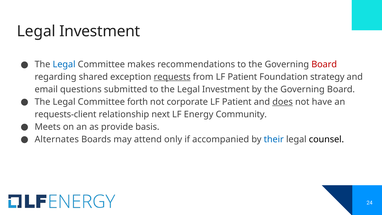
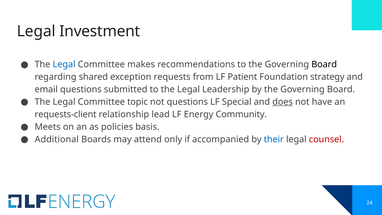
Board at (324, 64) colour: red -> black
requests underline: present -> none
the Legal Investment: Investment -> Leadership
forth: forth -> topic
not corporate: corporate -> questions
Patient at (237, 102): Patient -> Special
next: next -> lead
provide: provide -> policies
Alternates: Alternates -> Additional
counsel colour: black -> red
